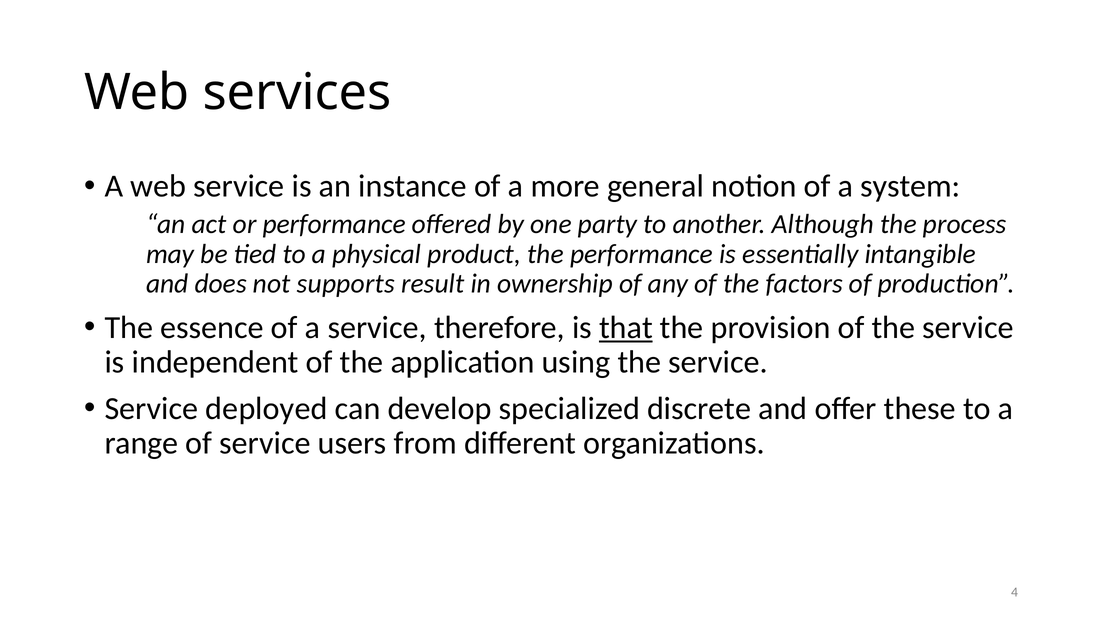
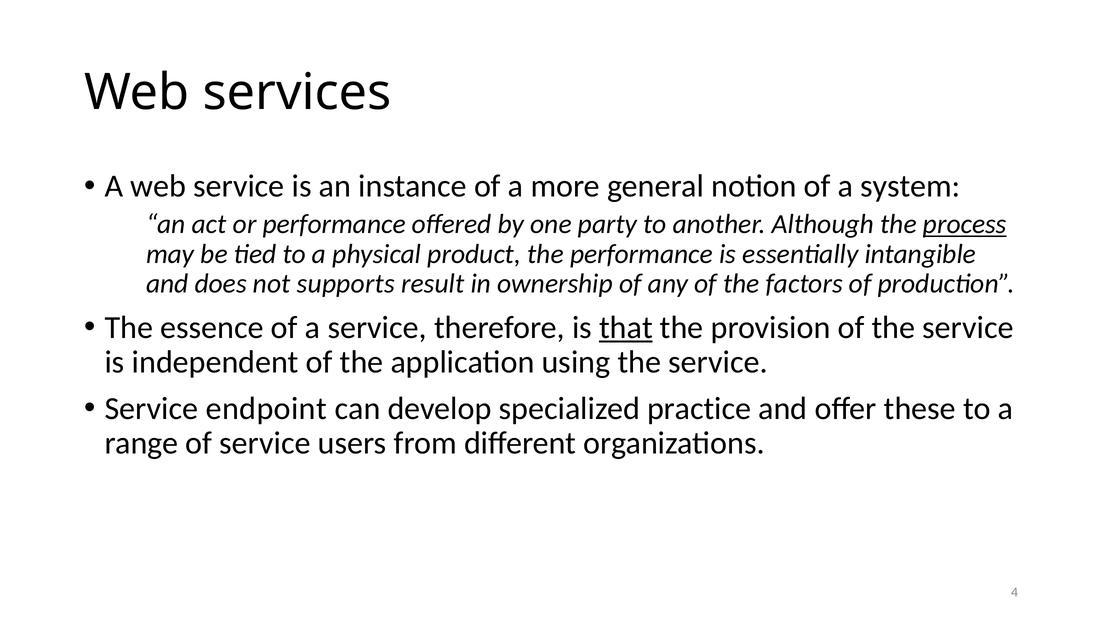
process underline: none -> present
deployed: deployed -> endpoint
discrete: discrete -> practice
